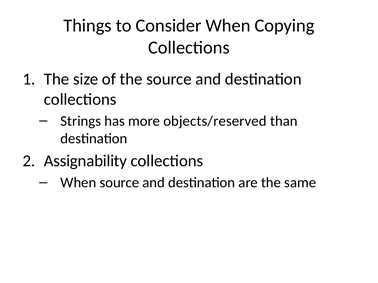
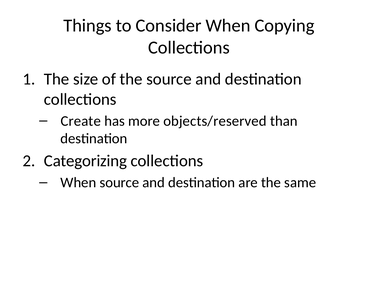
Strings: Strings -> Create
Assignability: Assignability -> Categorizing
